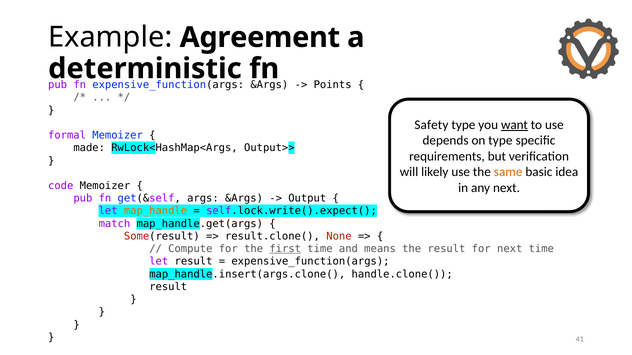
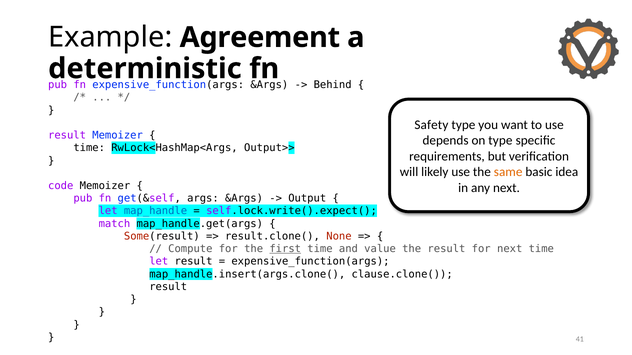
Points: Points -> Behind
want underline: present -> none
formal at (67, 136): formal -> result
made at (89, 148): made -> time
map_handle colour: orange -> blue
means: means -> value
handle.clone(: handle.clone( -> clause.clone(
